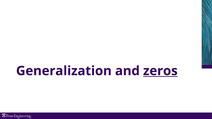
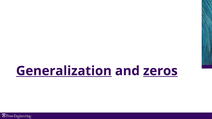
Generalization at (64, 71) underline: none -> present
